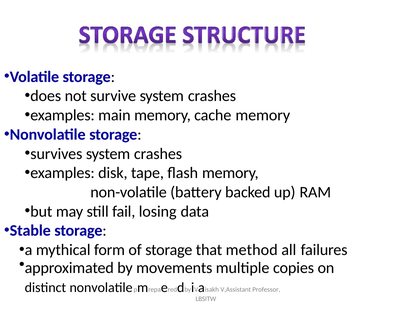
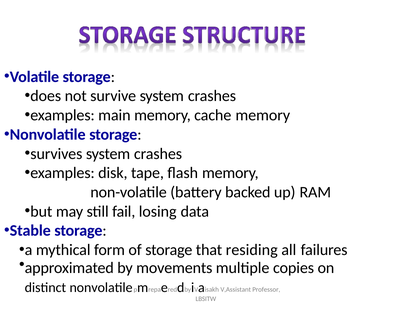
method: method -> residing
